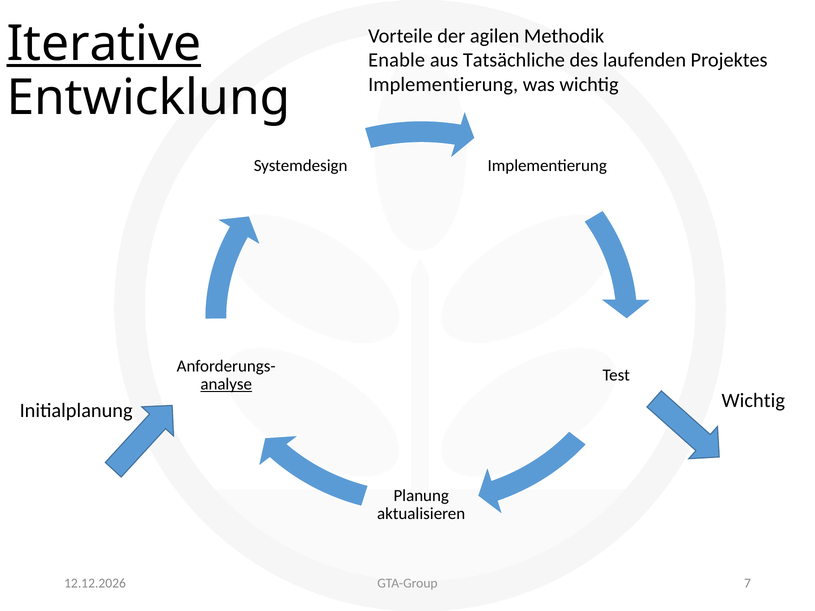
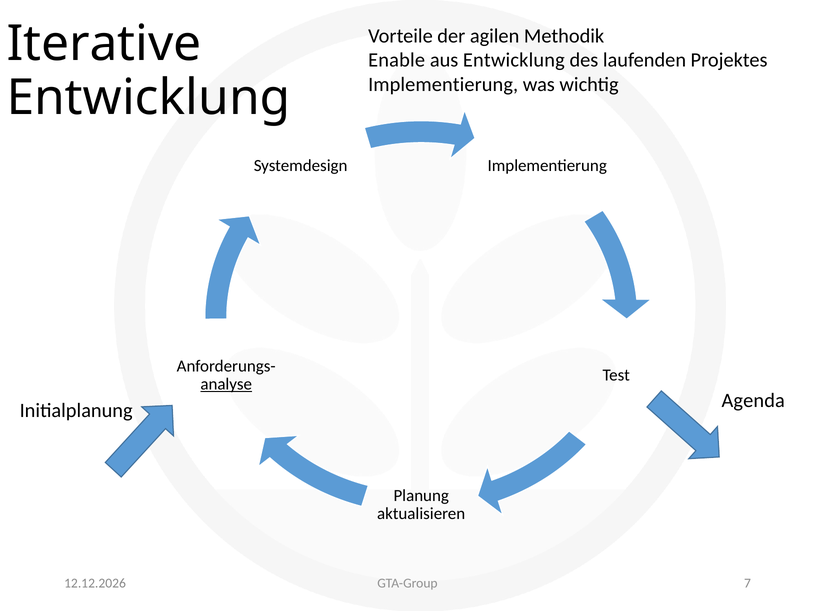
Iterative underline: present -> none
aus Tatsächliche: Tatsächliche -> Entwicklung
Wichtig at (753, 401): Wichtig -> Agenda
